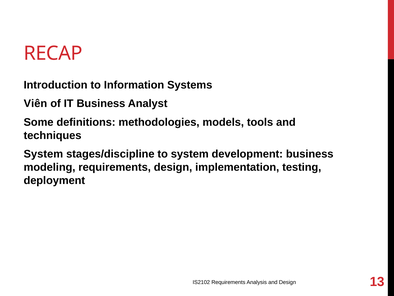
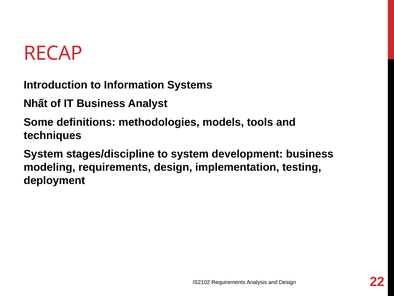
Viên: Viên -> Nhất
13: 13 -> 22
